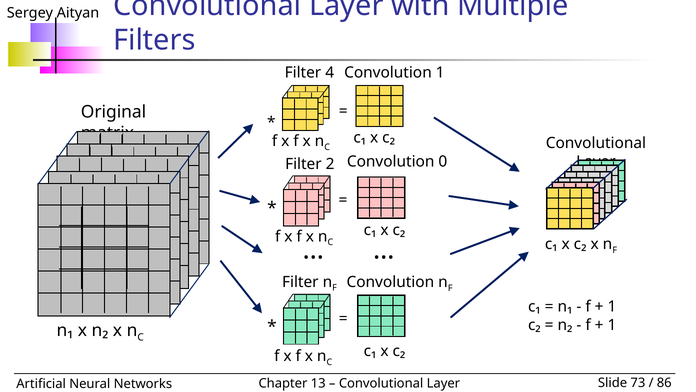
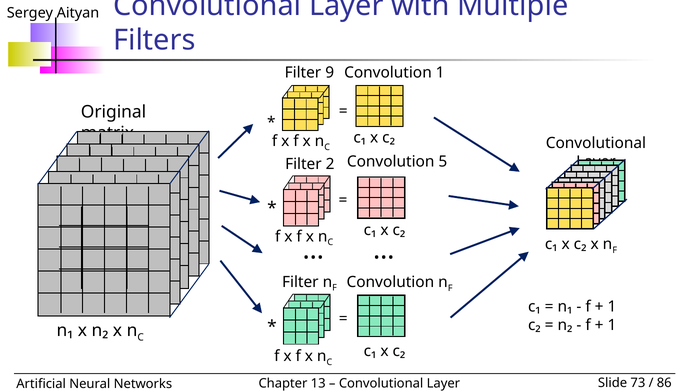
4: 4 -> 9
0: 0 -> 5
